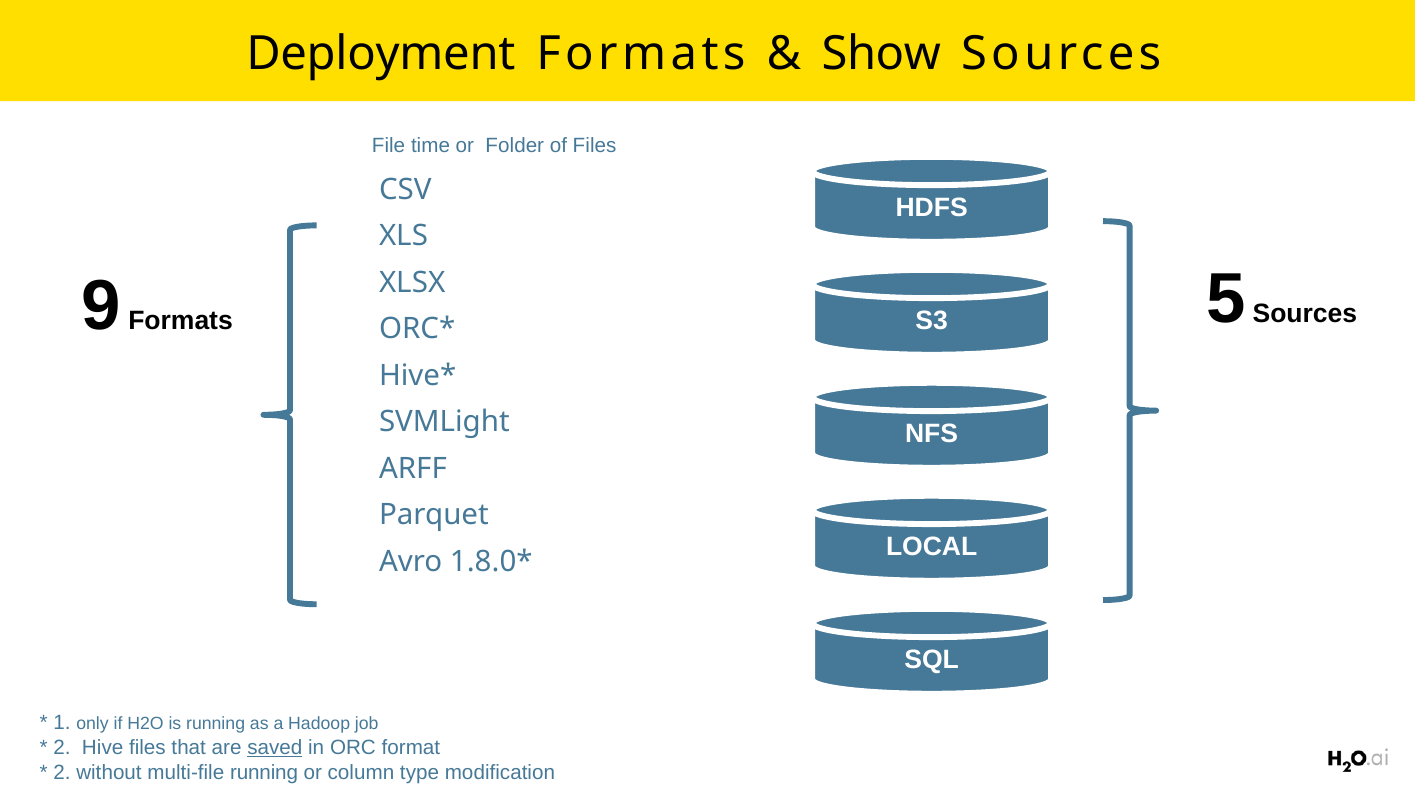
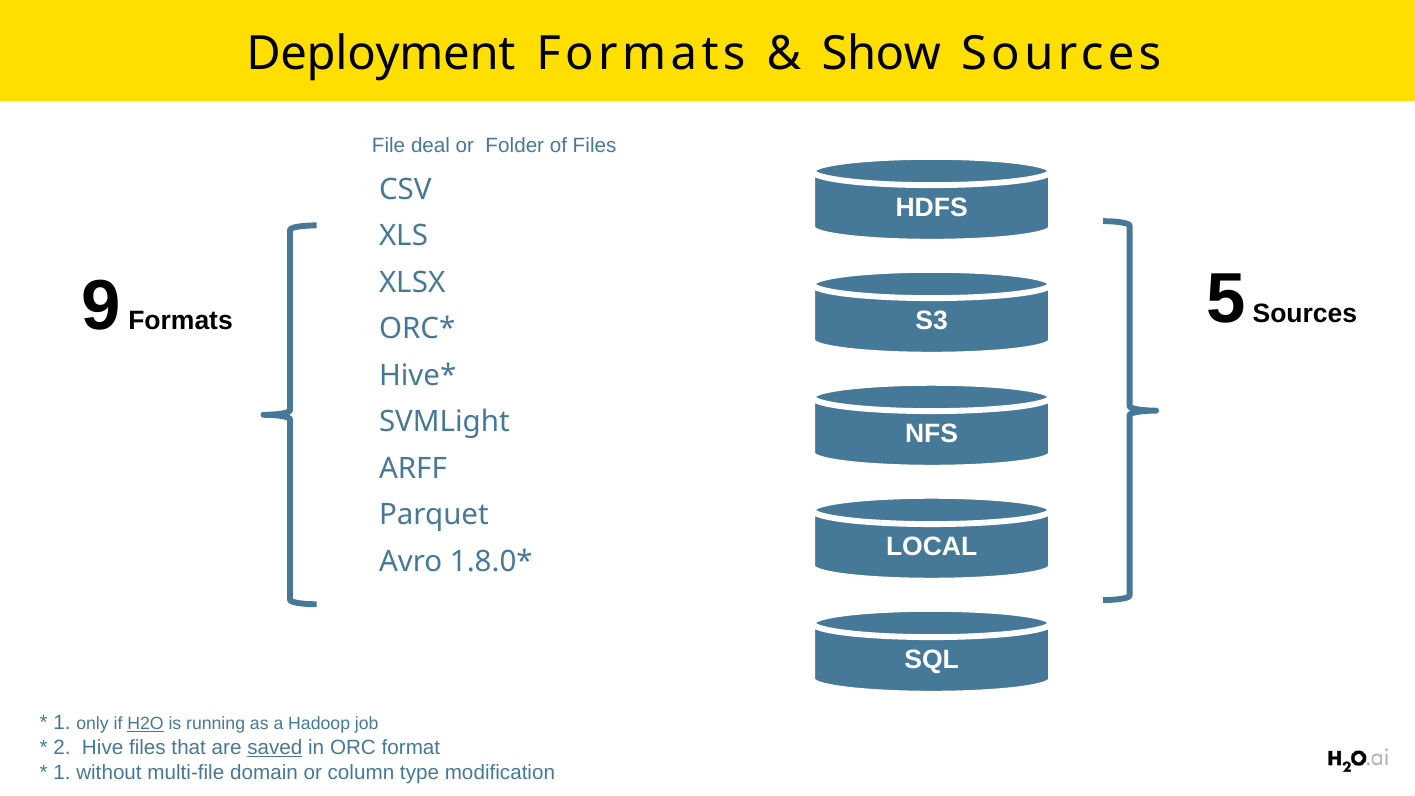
time: time -> deal
H2O underline: none -> present
2 at (62, 773): 2 -> 1
multi-file running: running -> domain
